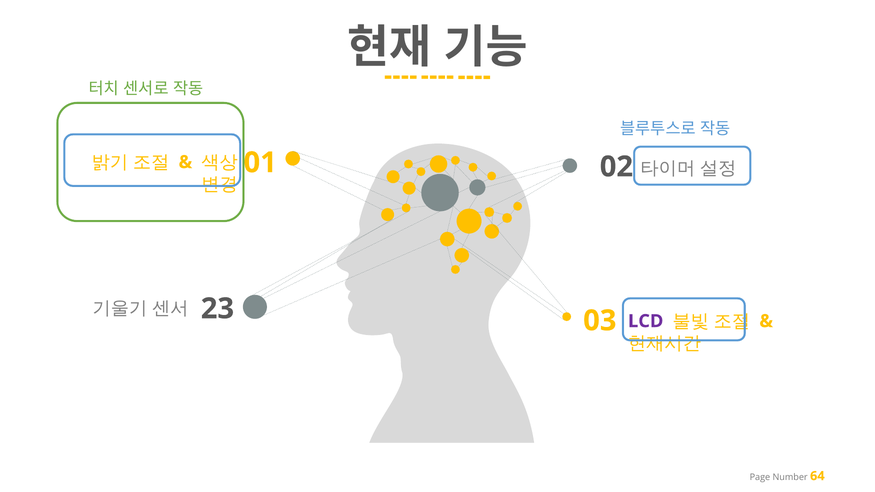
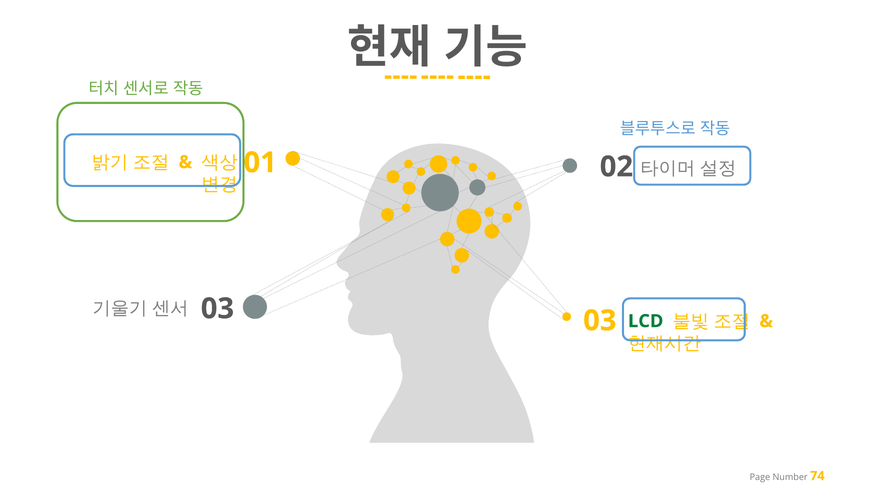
23 at (217, 309): 23 -> 03
LCD colour: purple -> green
64: 64 -> 74
